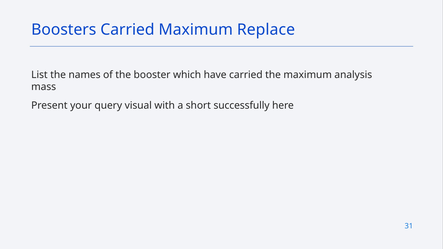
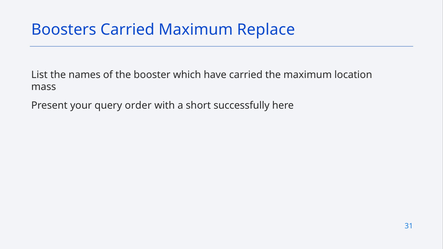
analysis: analysis -> location
visual: visual -> order
